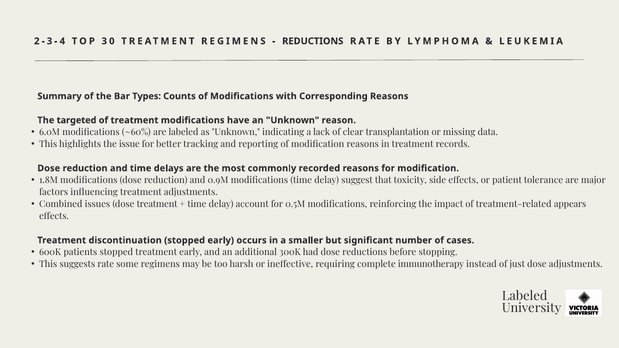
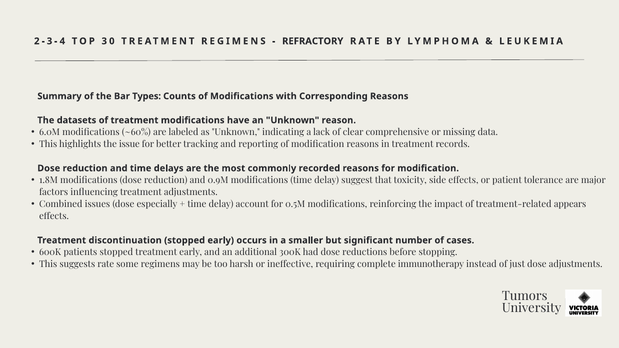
REDUCTIONS at (313, 41): REDUCTIONS -> REFRACTORY
targeted: targeted -> datasets
transplantation: transplantation -> comprehensive
dose treatment: treatment -> especially
Labeled at (525, 296): Labeled -> Tumors
